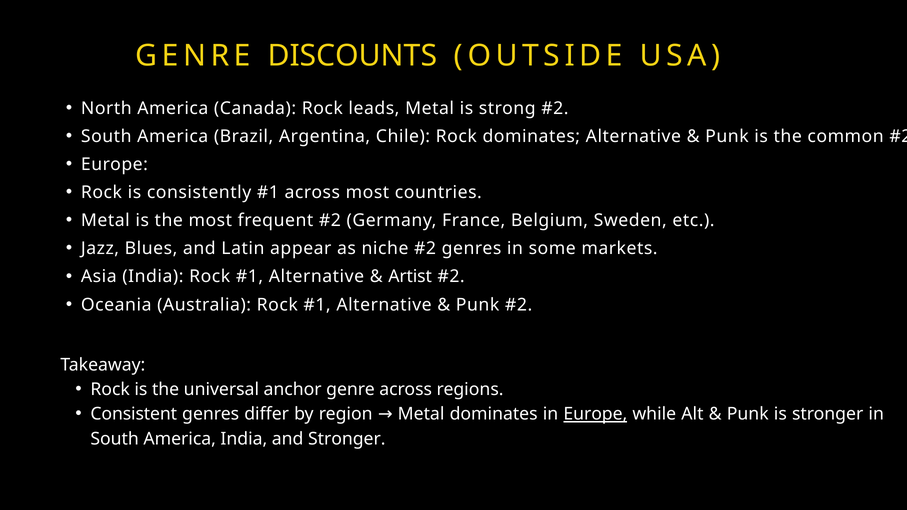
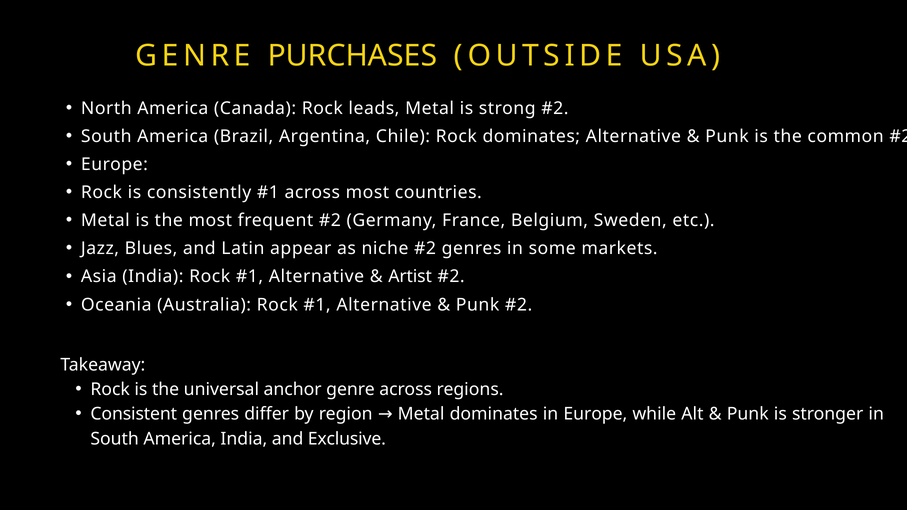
DISCOUNTS: DISCOUNTS -> PURCHASES
Europe at (595, 414) underline: present -> none
and Stronger: Stronger -> Exclusive
